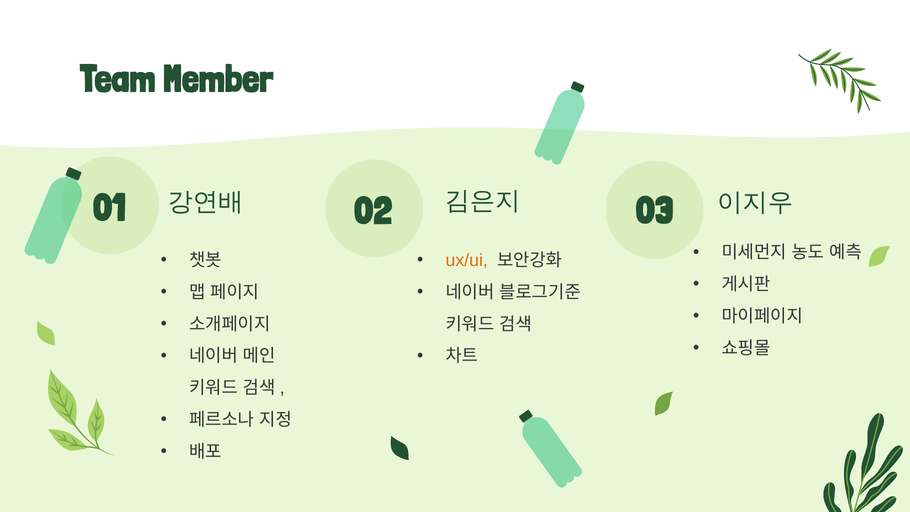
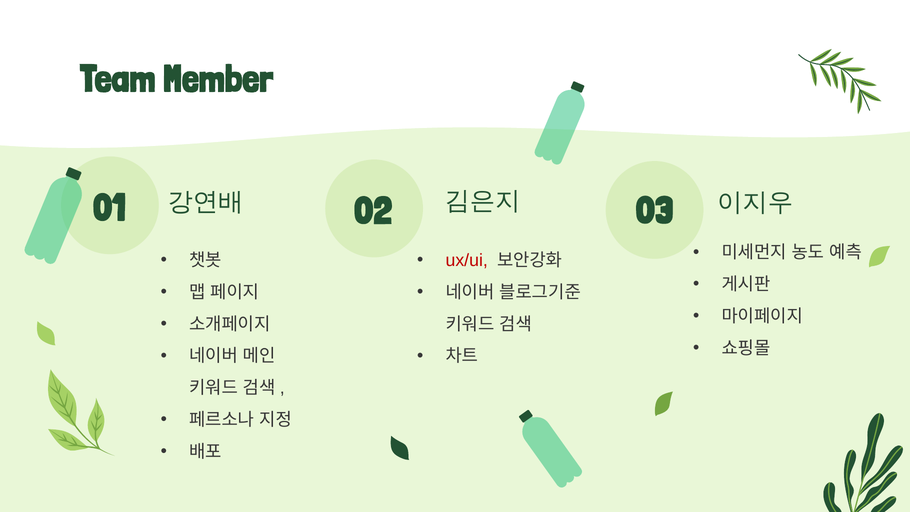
ux/ui colour: orange -> red
